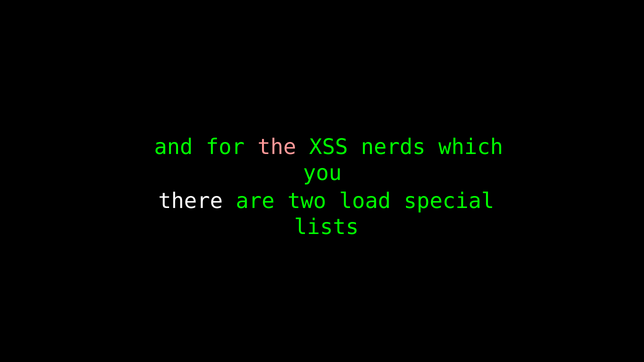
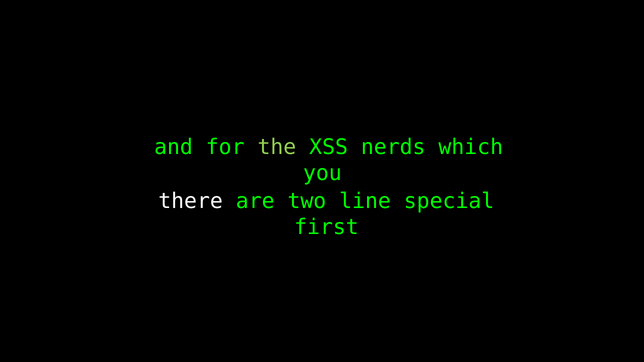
the colour: pink -> light green
load: load -> line
lists: lists -> first
